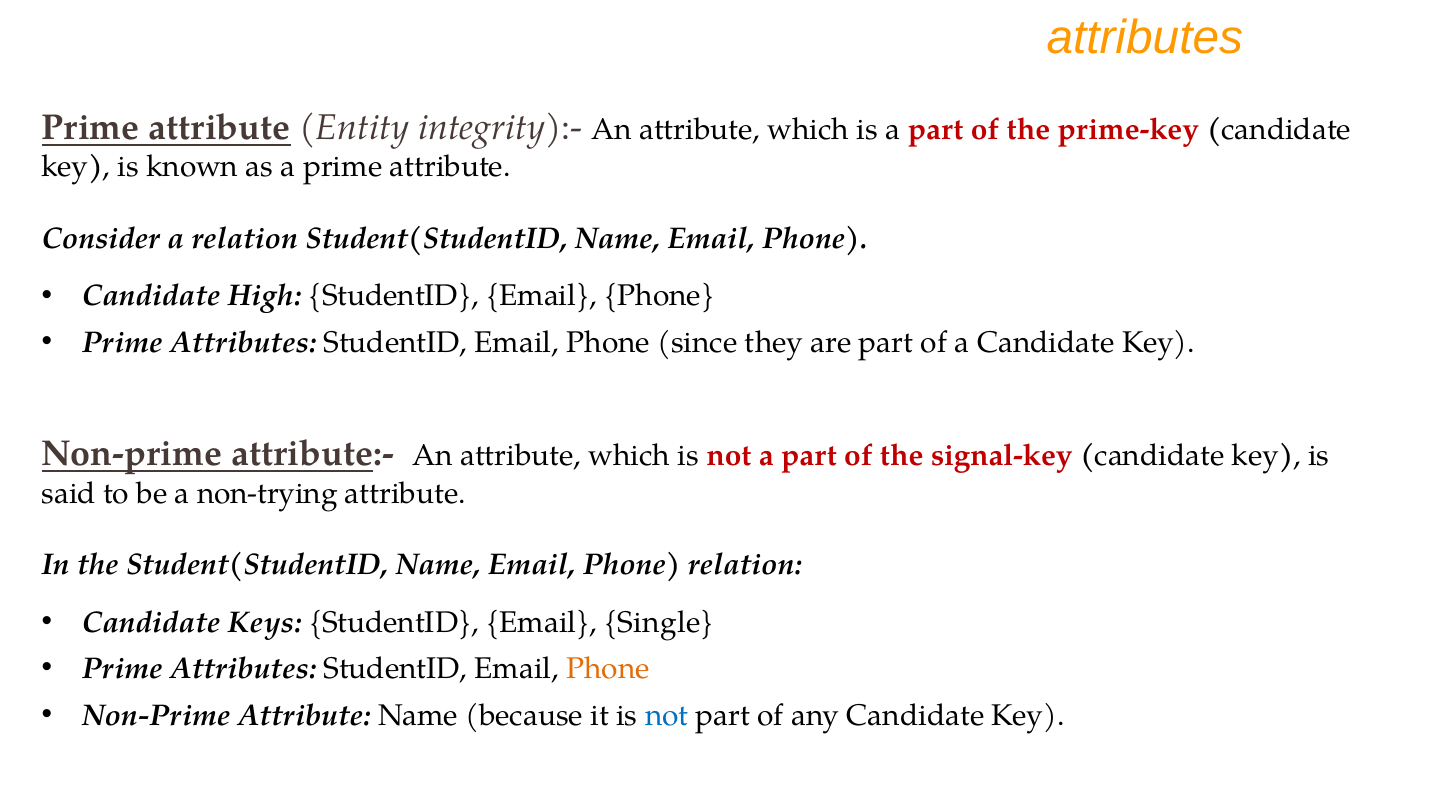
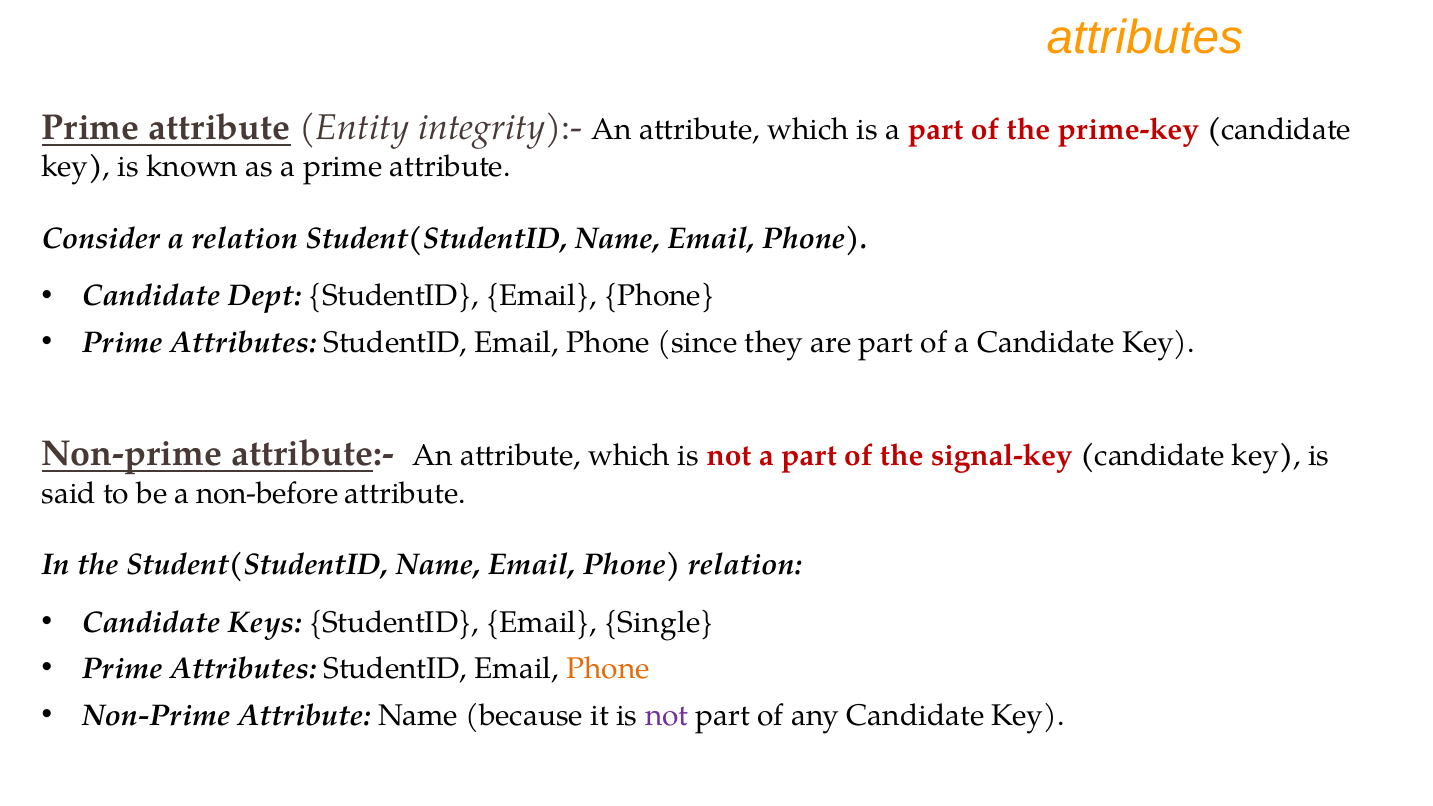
High: High -> Dept
non-trying: non-trying -> non-before
not at (667, 715) colour: blue -> purple
